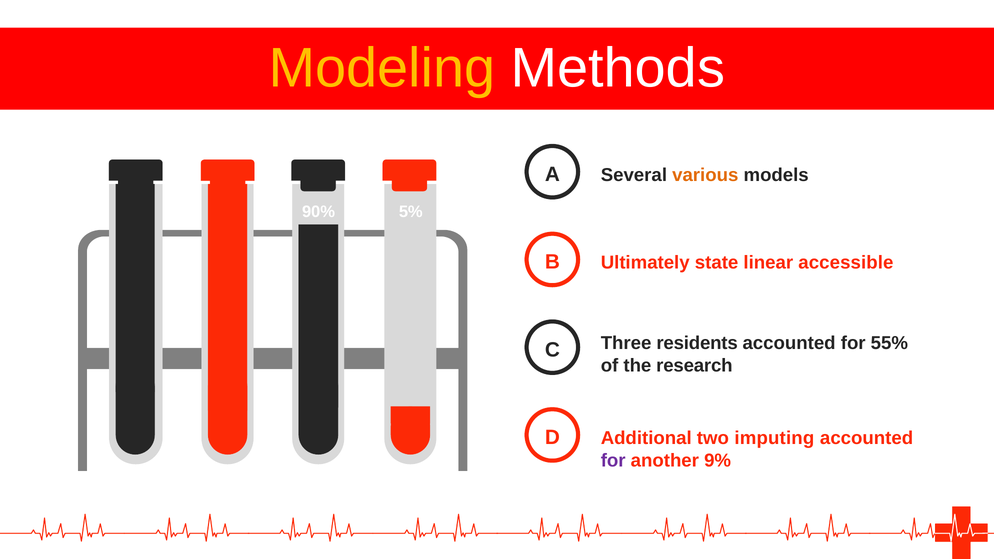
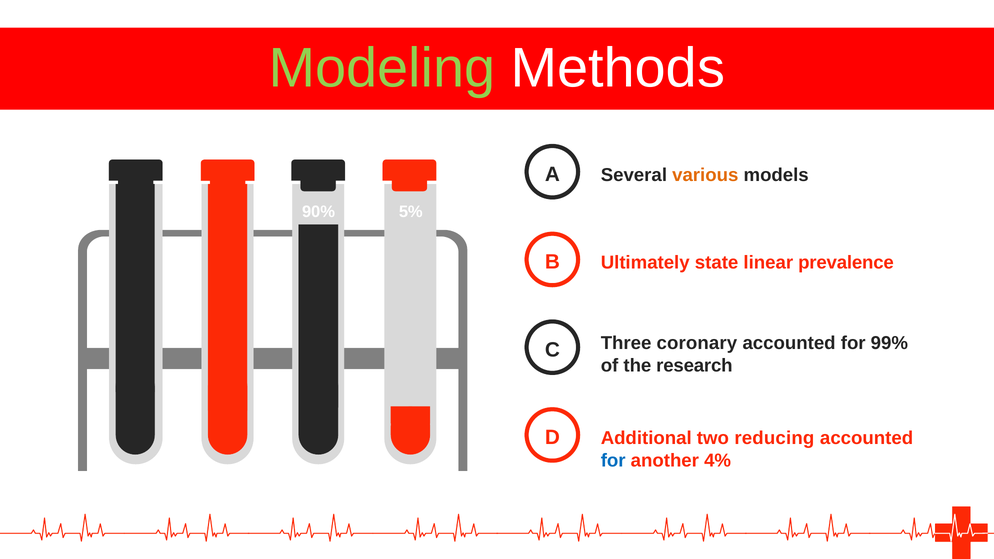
Modeling colour: yellow -> light green
accessible: accessible -> prevalence
residents: residents -> coronary
55%: 55% -> 99%
imputing: imputing -> reducing
for at (613, 461) colour: purple -> blue
9%: 9% -> 4%
